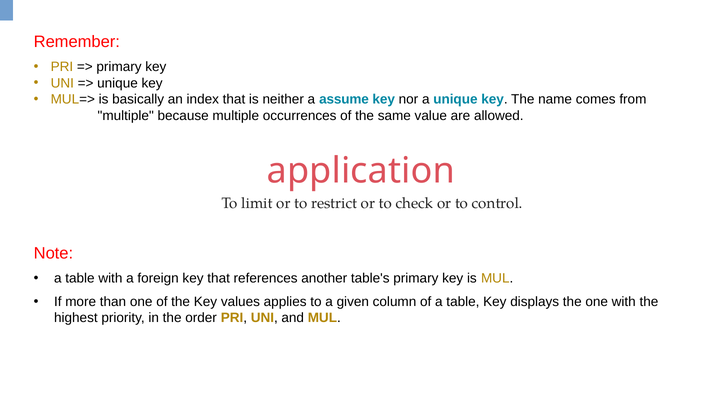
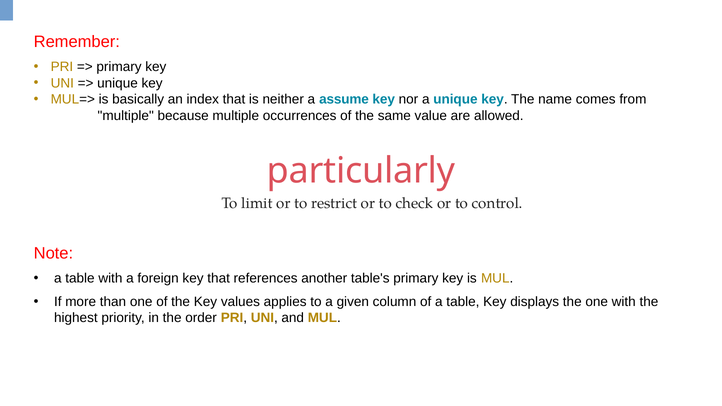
application: application -> particularly
